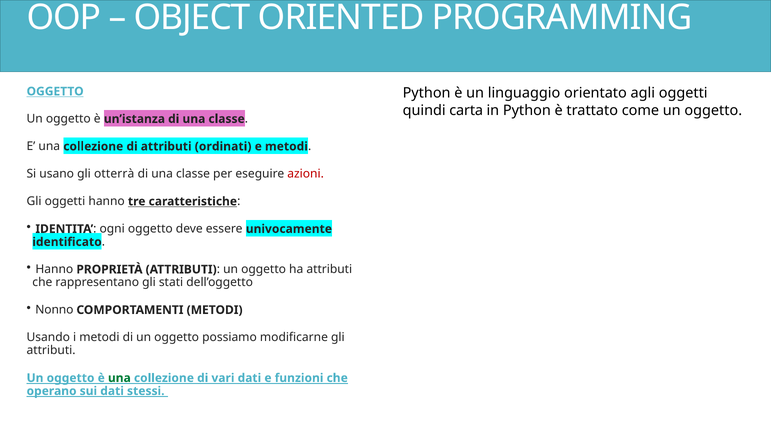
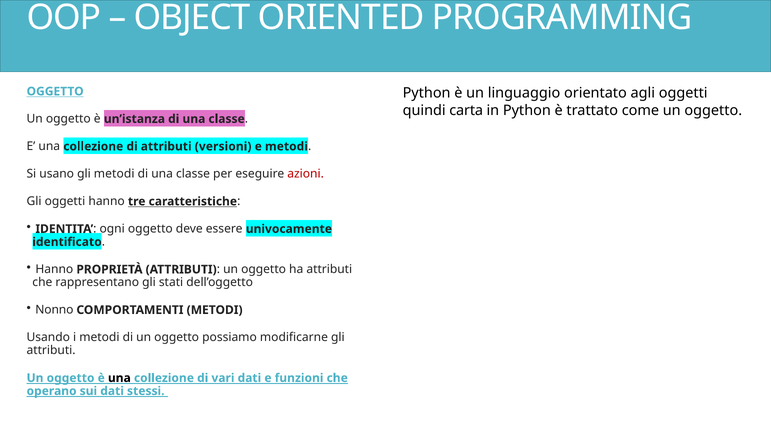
ordinati: ordinati -> versioni
gli otterrà: otterrà -> metodi
una at (119, 378) colour: green -> black
